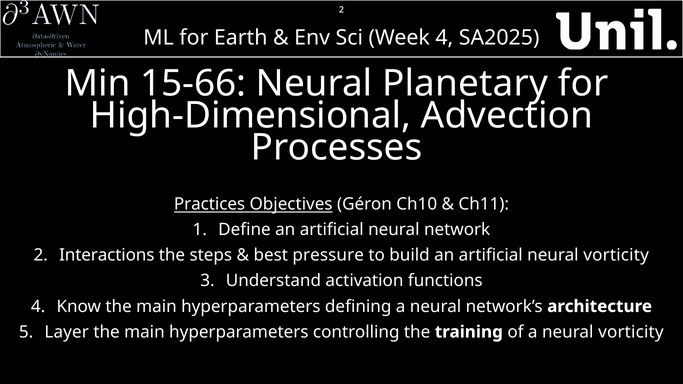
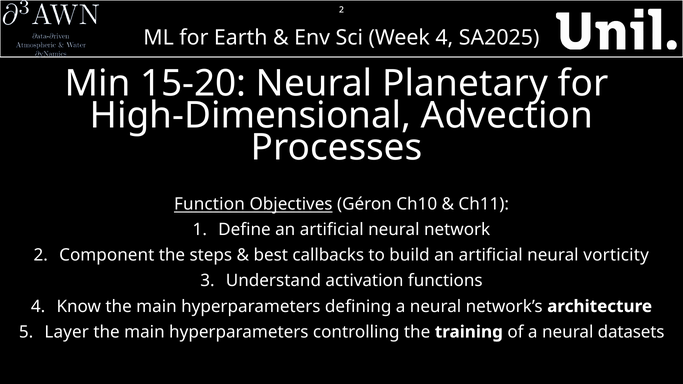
15-66: 15-66 -> 15-20
Practices: Practices -> Function
Interactions: Interactions -> Component
pressure: pressure -> callbacks
a neural vorticity: vorticity -> datasets
